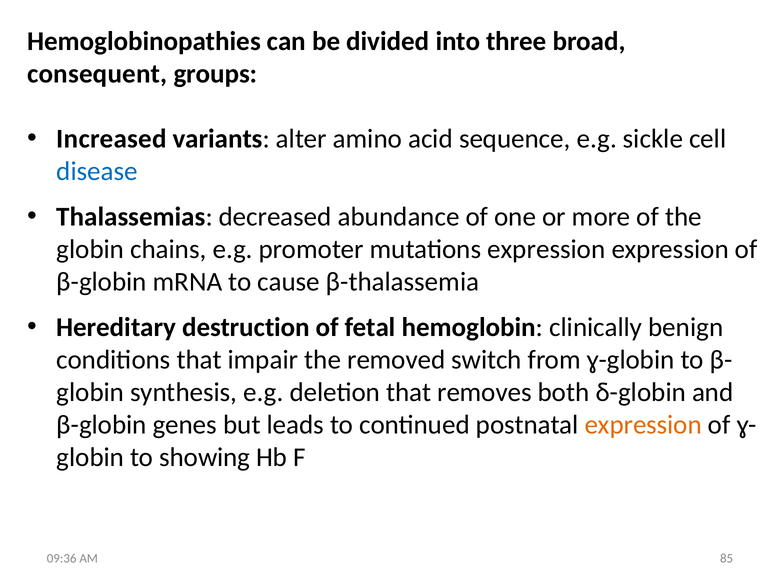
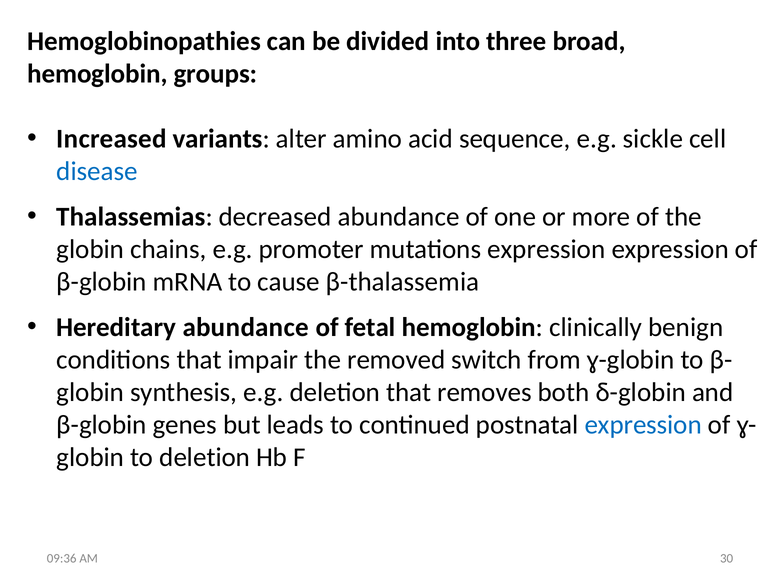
consequent at (97, 74): consequent -> hemoglobin
Hereditary destruction: destruction -> abundance
expression at (643, 425) colour: orange -> blue
to showing: showing -> deletion
85: 85 -> 30
